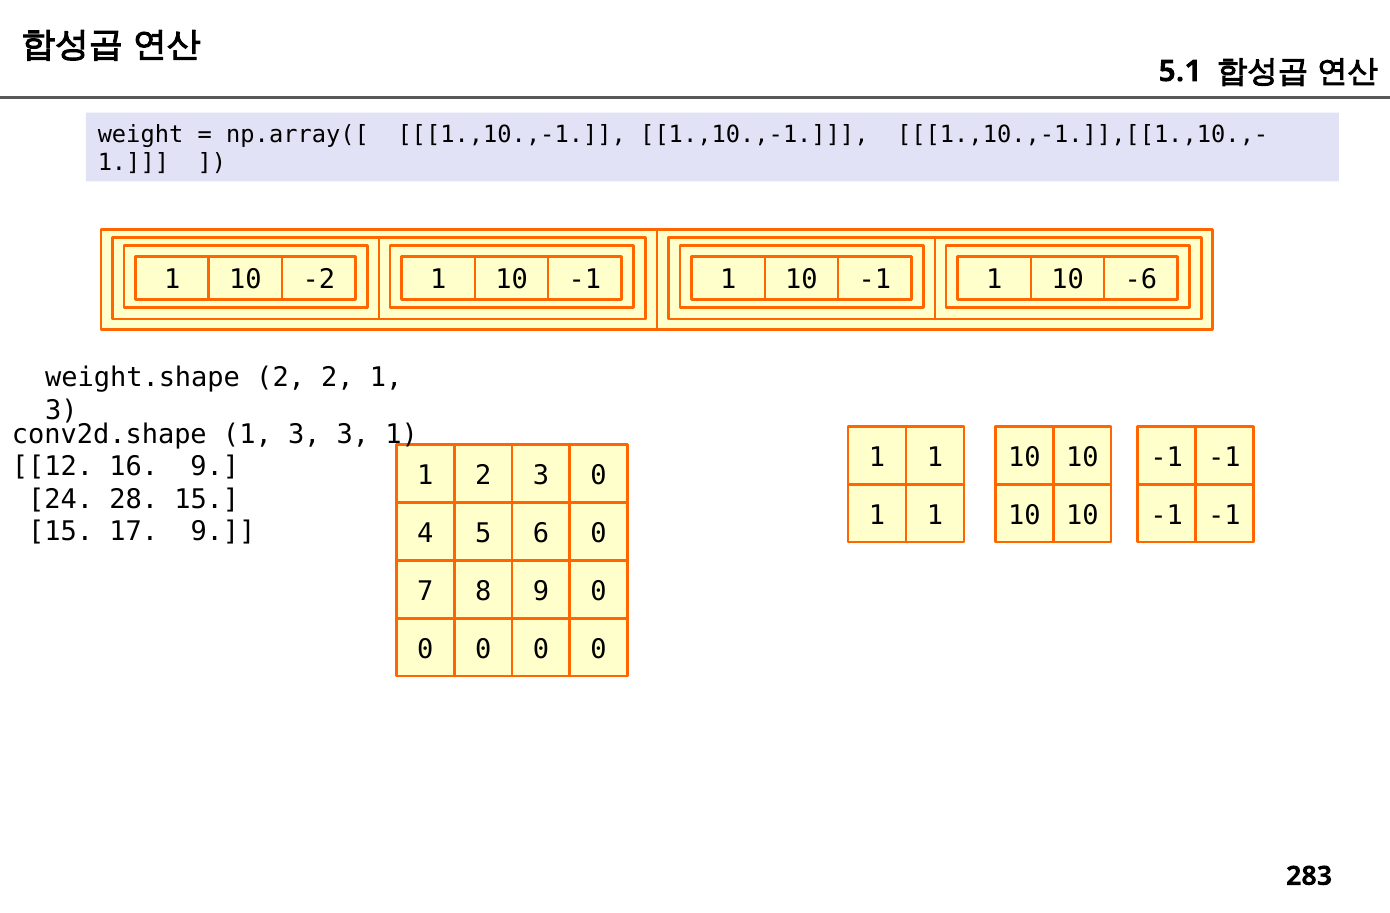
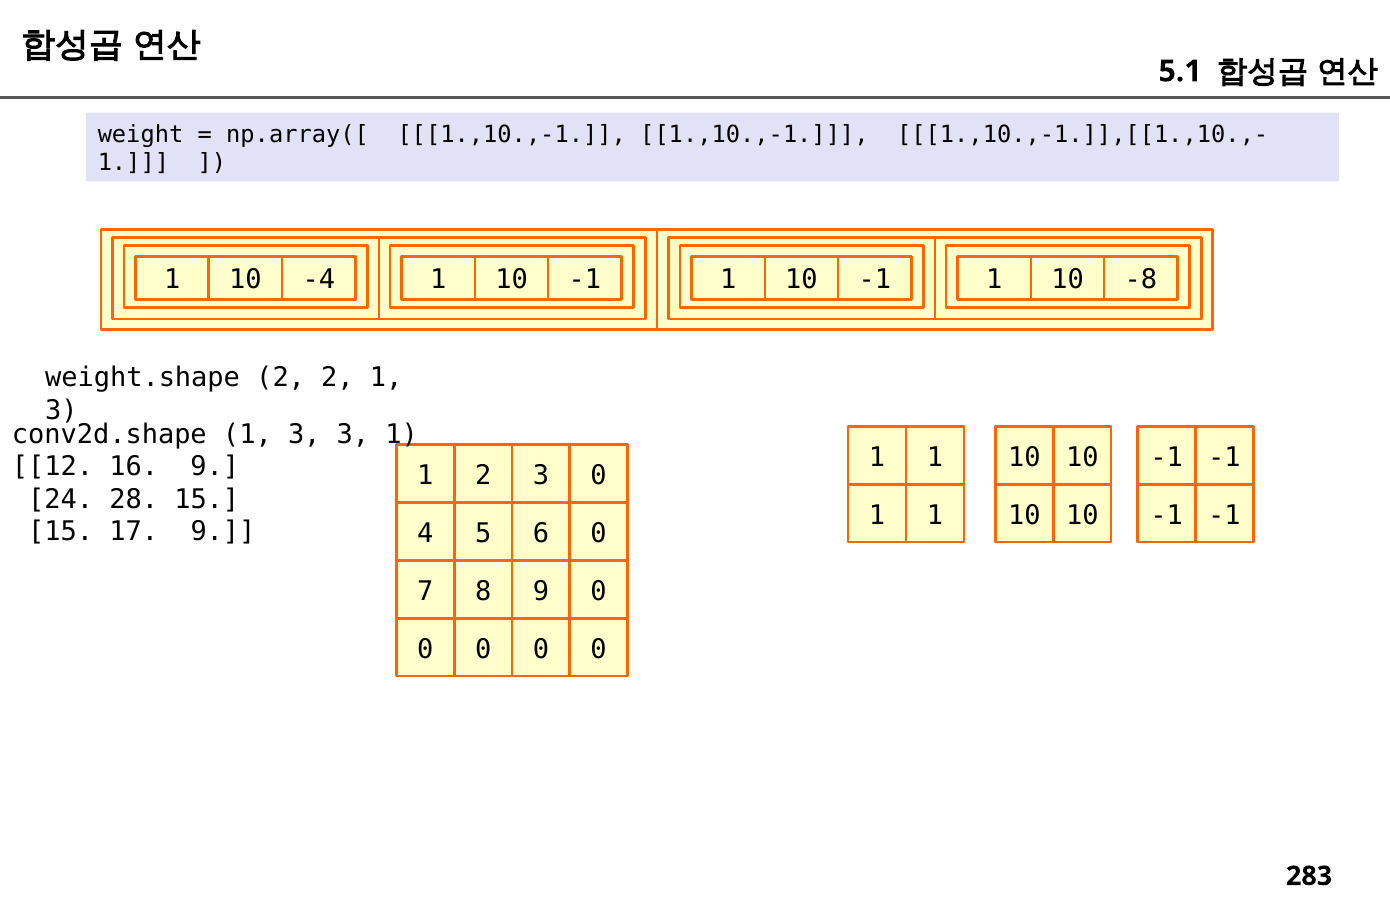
-2: -2 -> -4
-6: -6 -> -8
